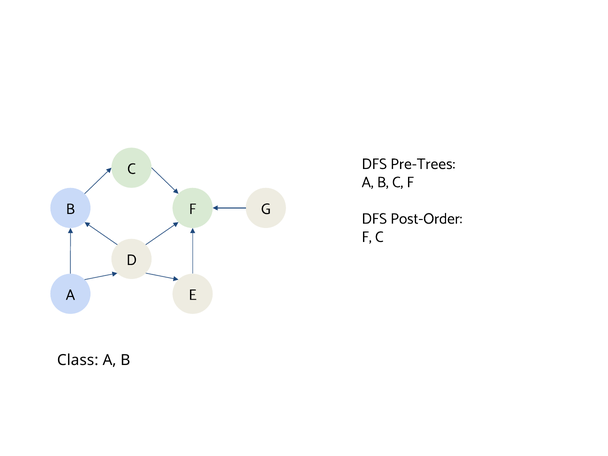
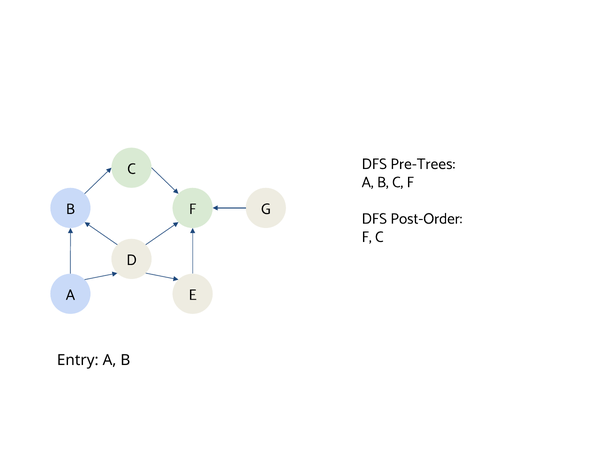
Class: Class -> Entry
